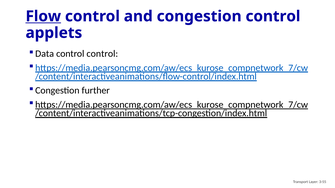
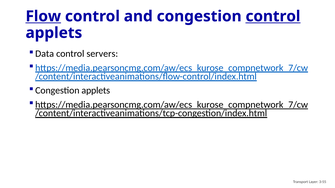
control at (273, 16) underline: none -> present
control control: control -> servers
Congestion further: further -> applets
